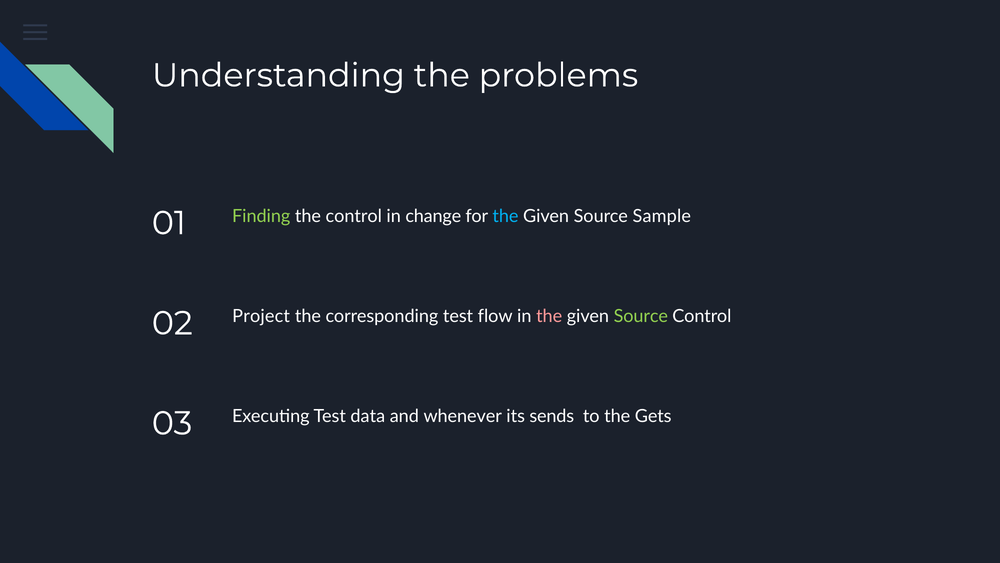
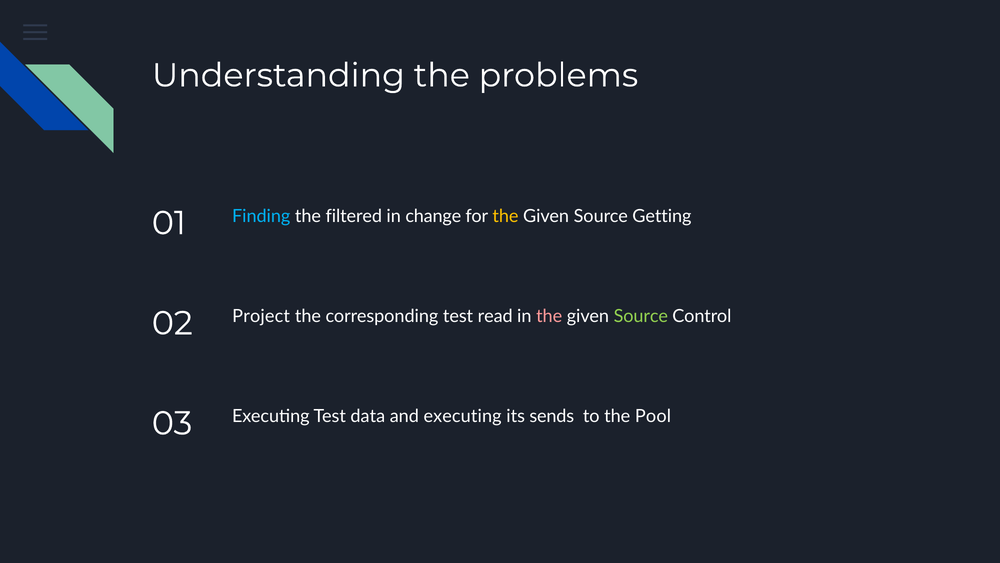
Finding colour: light green -> light blue
the control: control -> filtered
the at (505, 216) colour: light blue -> yellow
Sample: Sample -> Getting
flow: flow -> read
and whenever: whenever -> executing
Gets: Gets -> Pool
